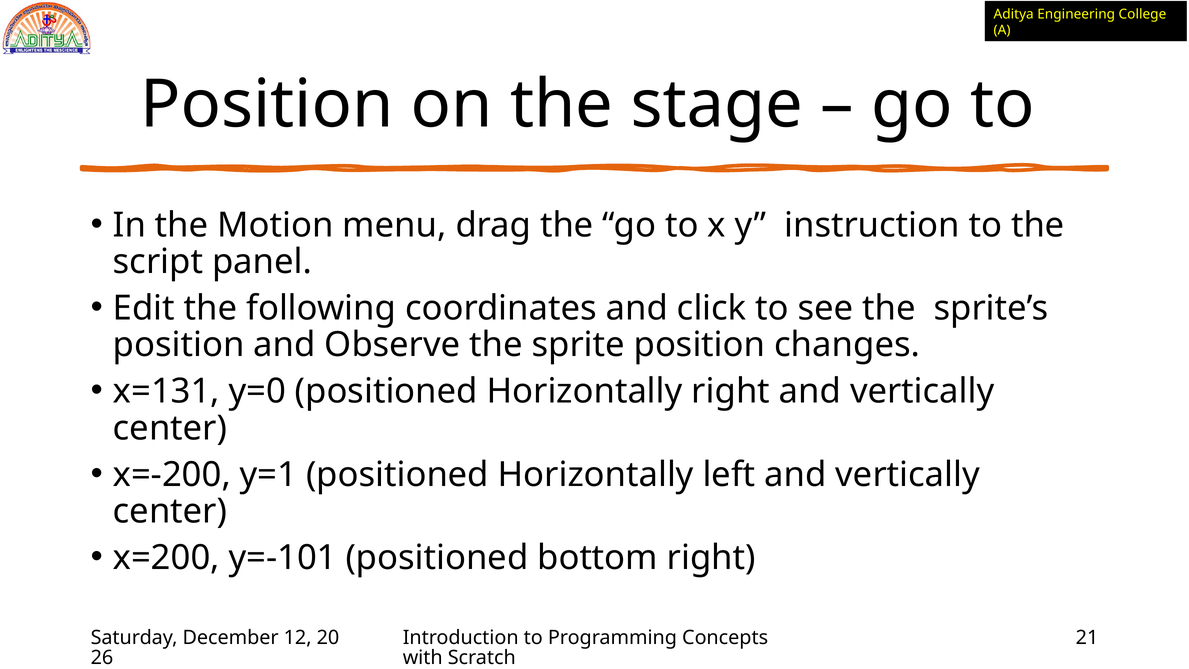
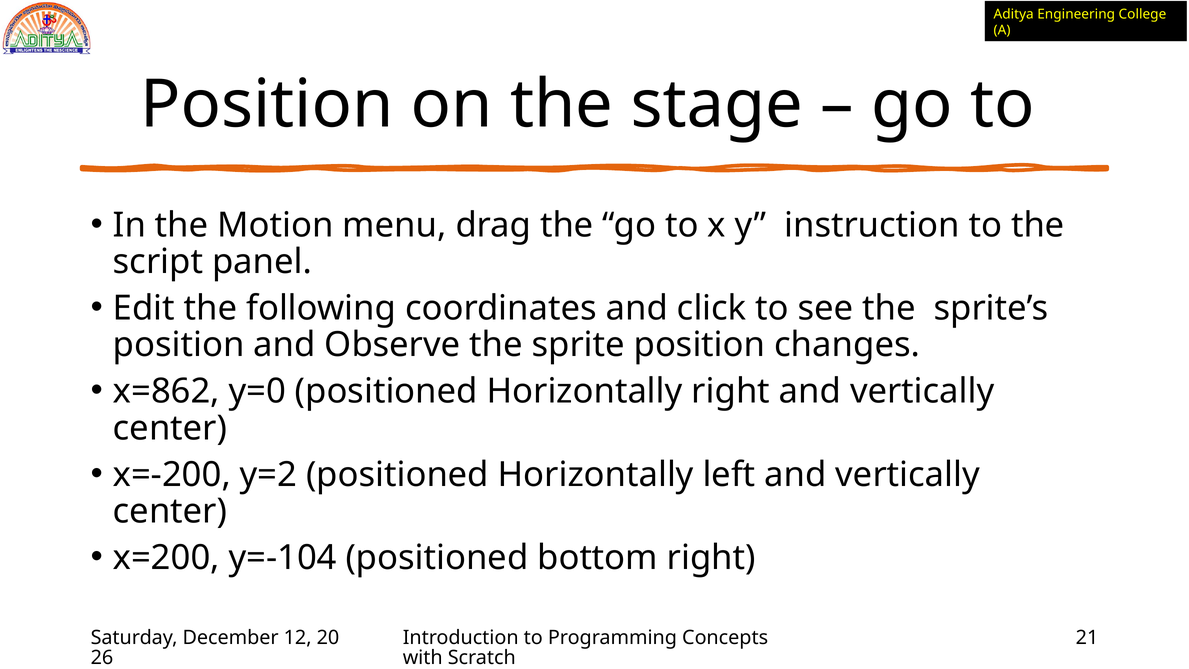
x=131: x=131 -> x=862
y=1: y=1 -> y=2
y=-101: y=-101 -> y=-104
